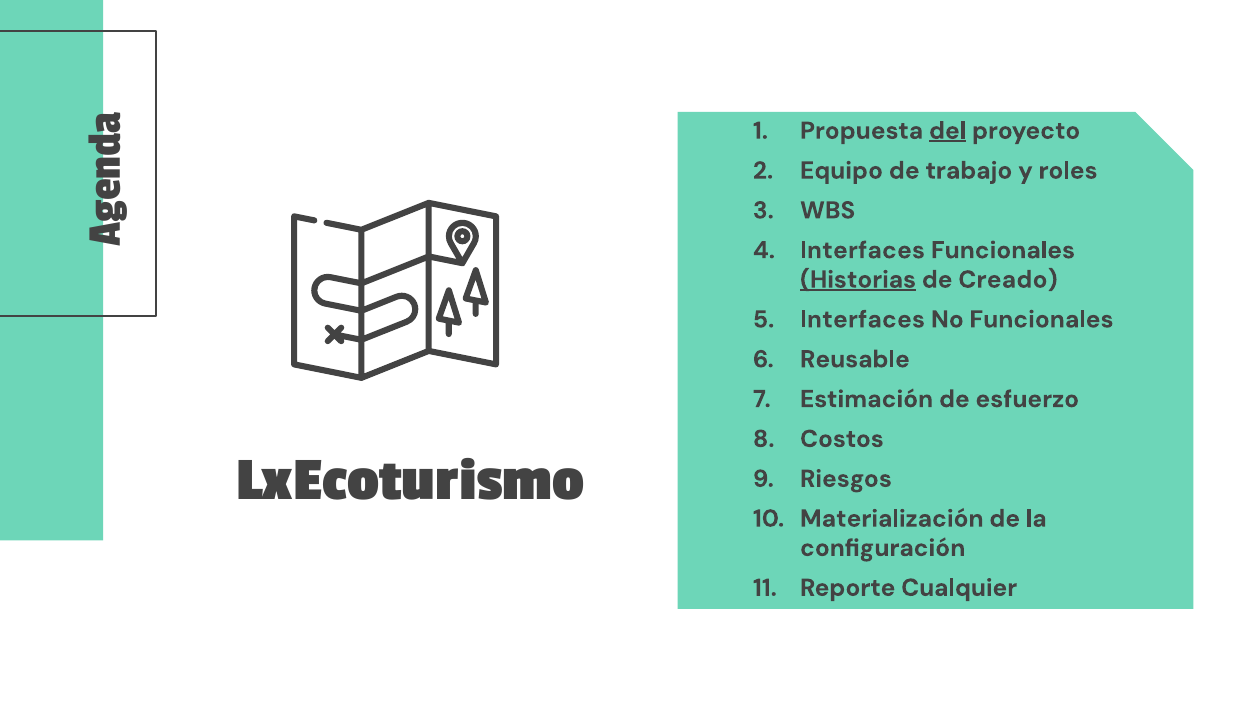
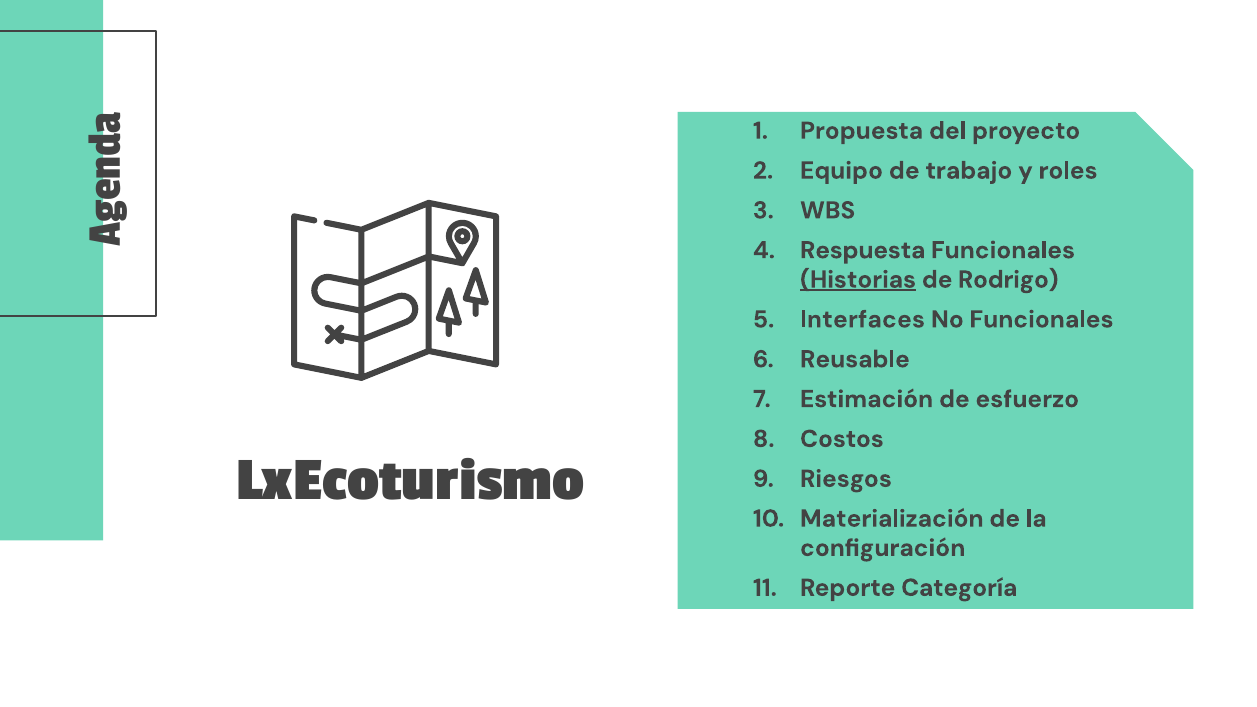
del underline: present -> none
Interfaces at (863, 250): Interfaces -> Respuesta
Creado: Creado -> Rodrigo
Cualquier: Cualquier -> Categoría
